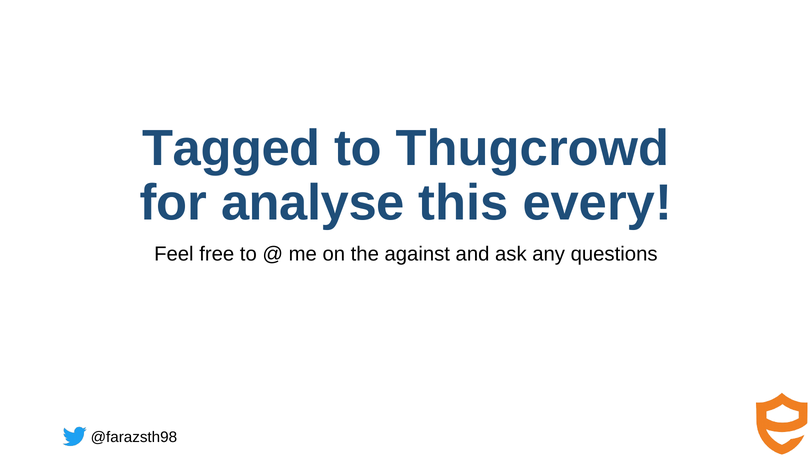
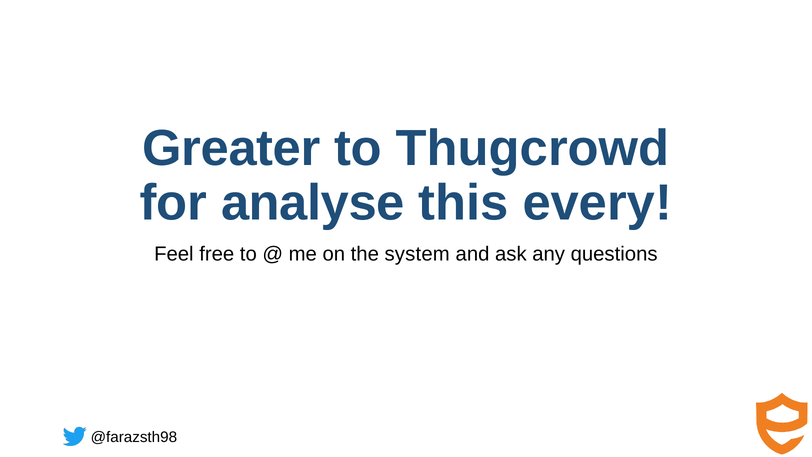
Tagged: Tagged -> Greater
against: against -> system
